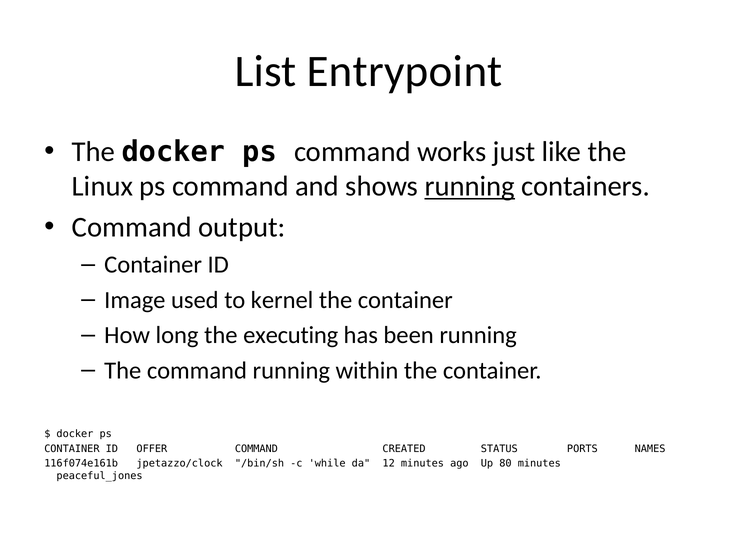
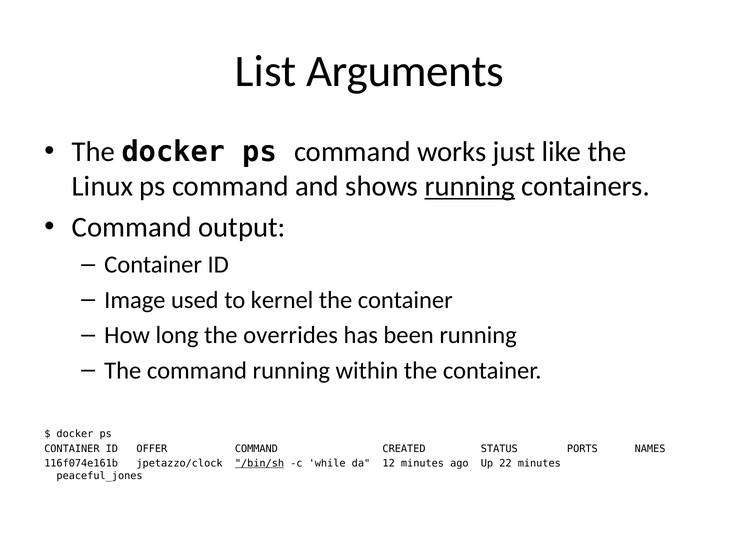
Entrypoint: Entrypoint -> Arguments
executing: executing -> overrides
/bin/sh underline: none -> present
80: 80 -> 22
